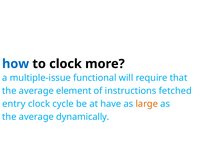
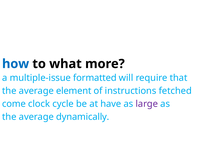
to clock: clock -> what
functional: functional -> formatted
entry: entry -> come
large colour: orange -> purple
